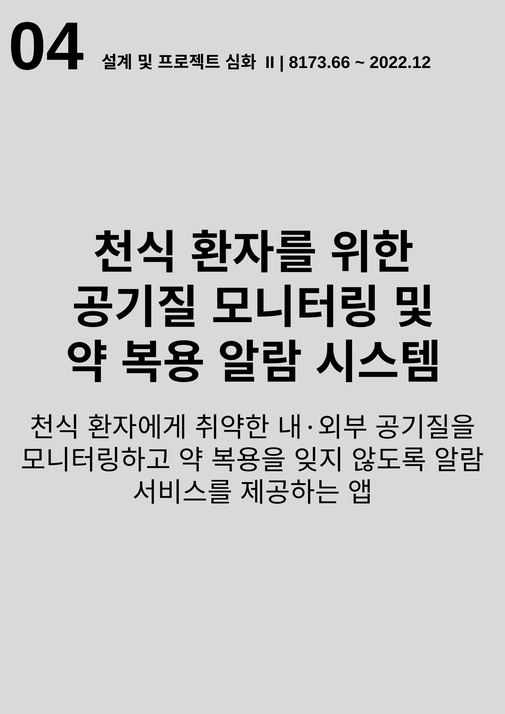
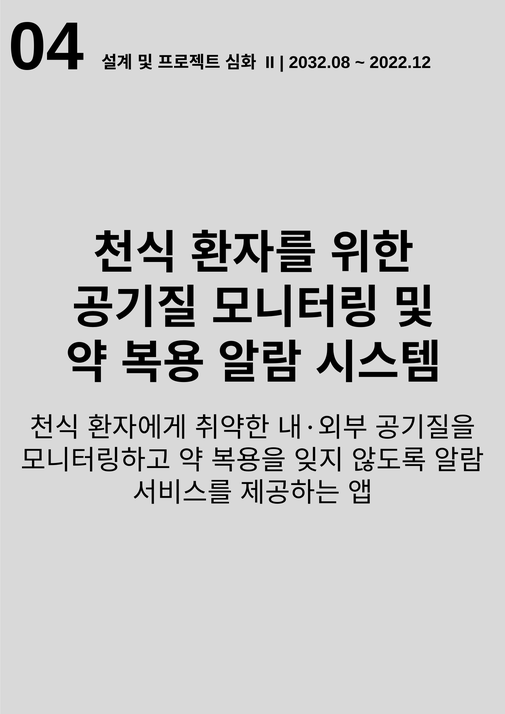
8173.66: 8173.66 -> 2032.08
